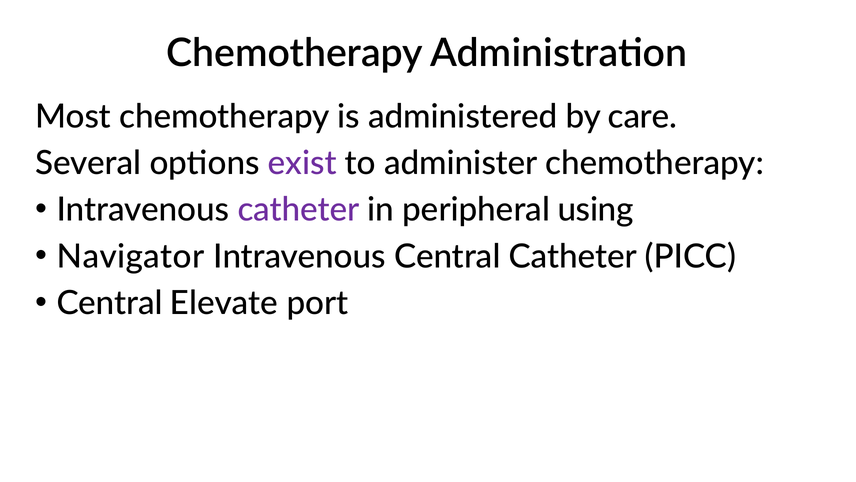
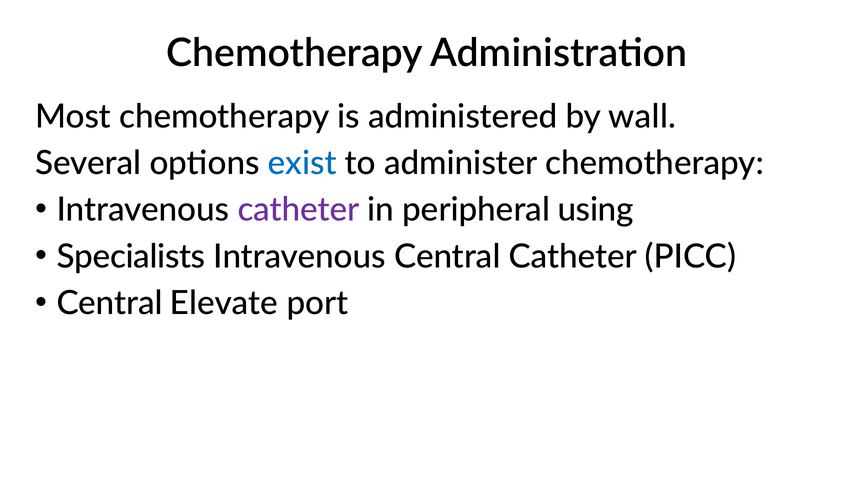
care: care -> wall
exist colour: purple -> blue
Navigator: Navigator -> Specialists
